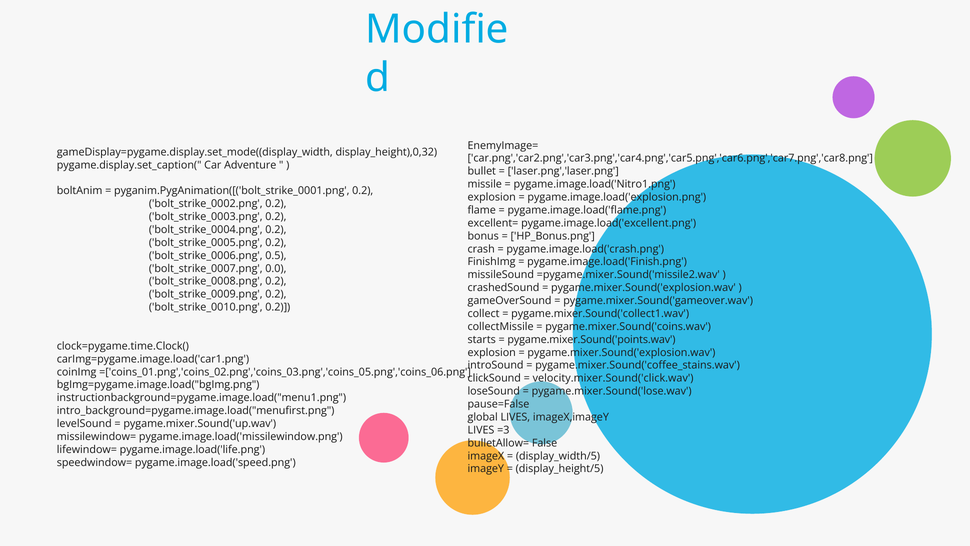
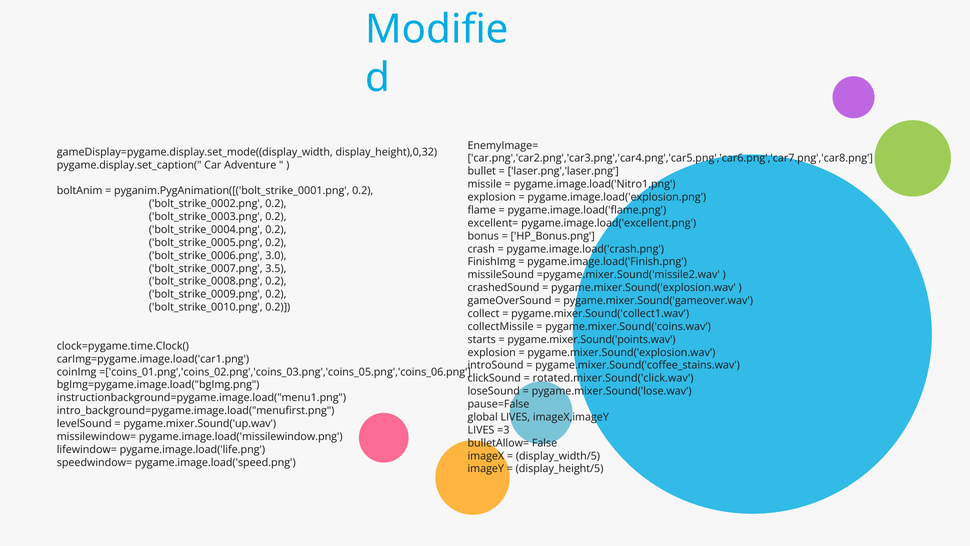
0.5: 0.5 -> 3.0
0.0: 0.0 -> 3.5
velocity.mixer.Sound('click.wav: velocity.mixer.Sound('click.wav -> rotated.mixer.Sound('click.wav
